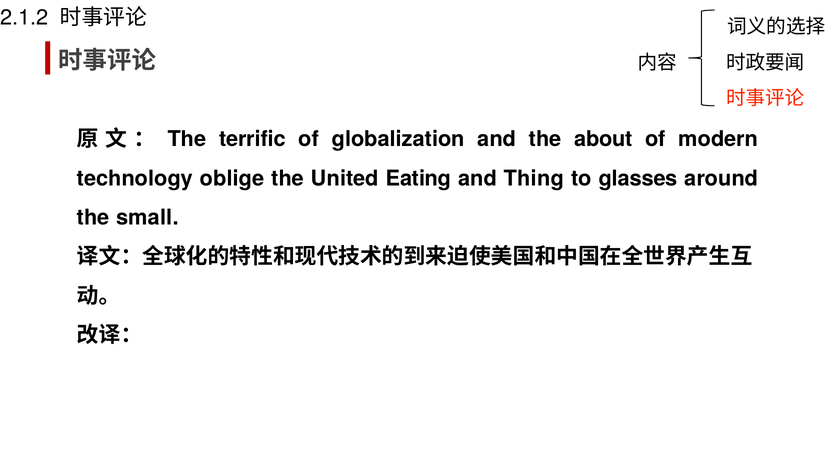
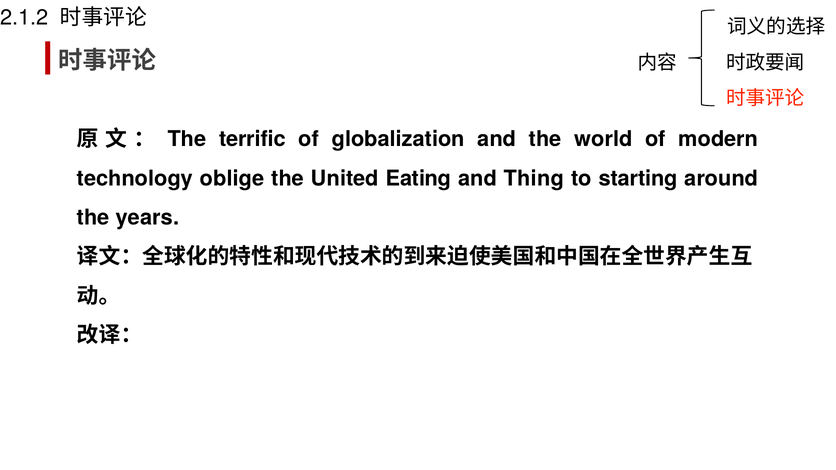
about: about -> world
glasses: glasses -> starting
small: small -> years
